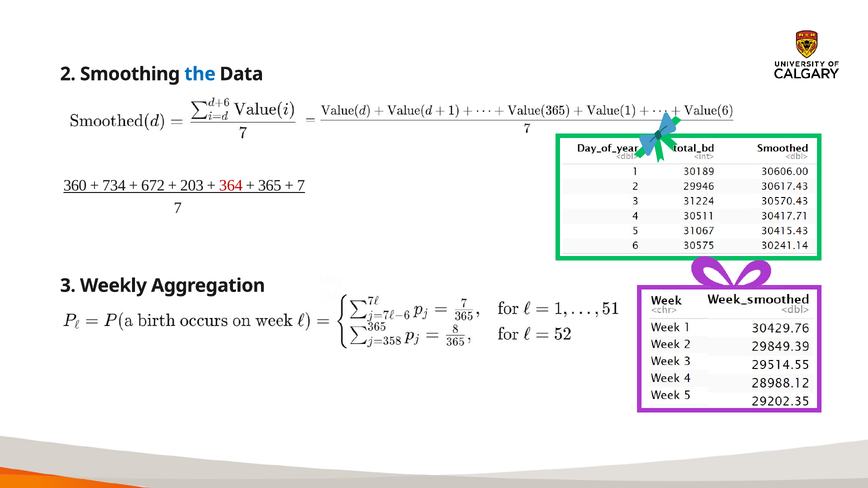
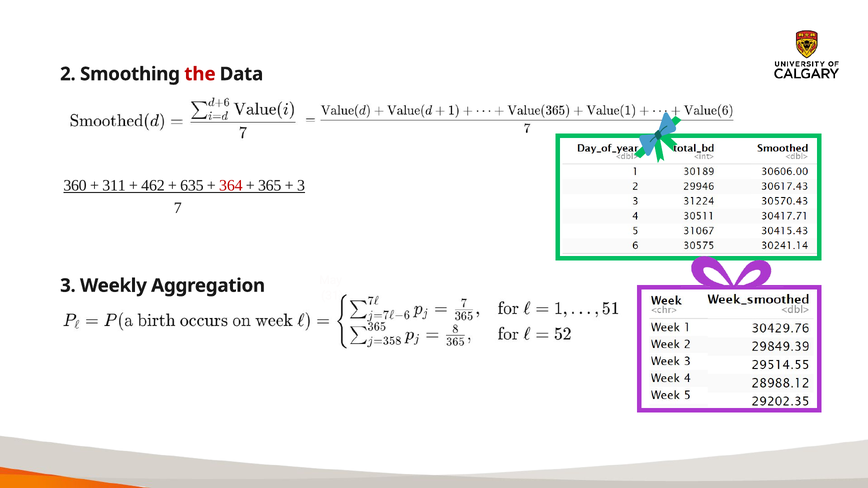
the colour: blue -> red
734: 734 -> 311
672: 672 -> 462
203: 203 -> 635
7 at (301, 186): 7 -> 3
